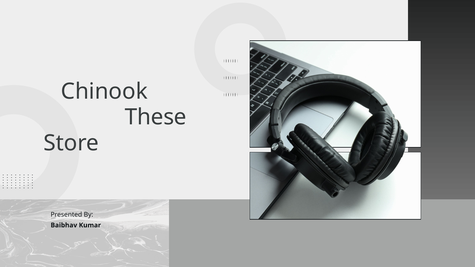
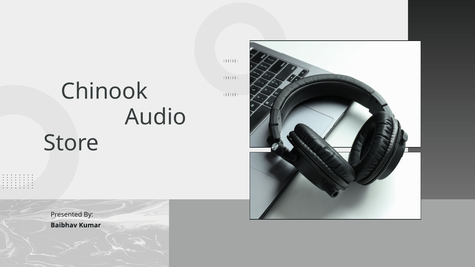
These: These -> Audio
